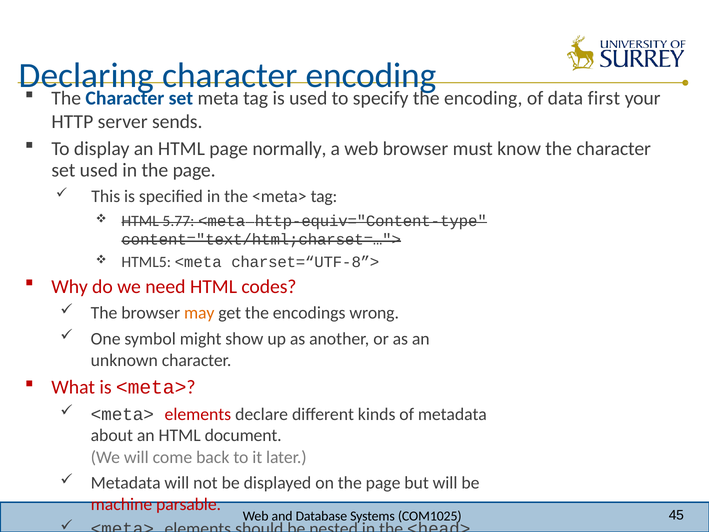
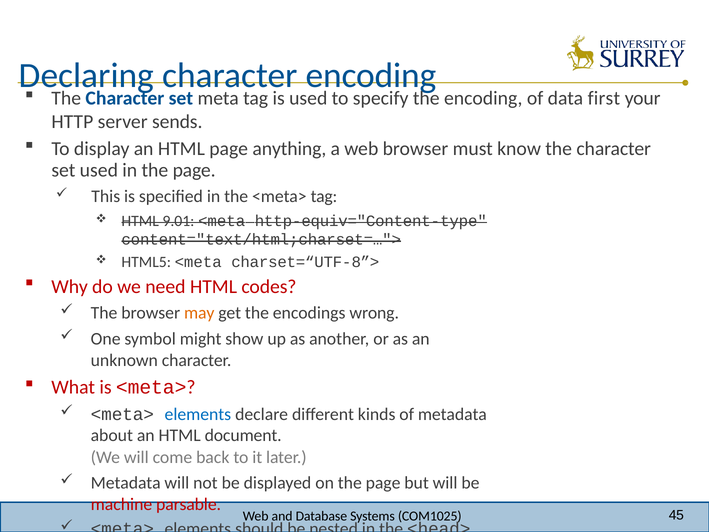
normally: normally -> anything
5.77: 5.77 -> 9.01
elements at (198, 414) colour: red -> blue
